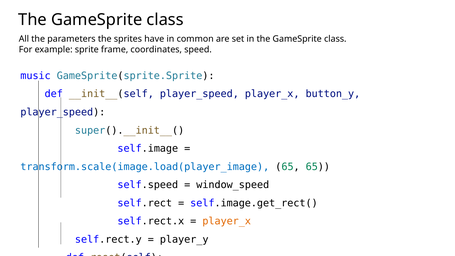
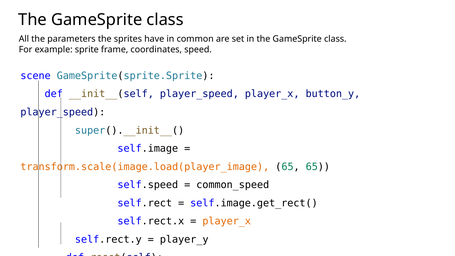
music: music -> scene
transform.scale(image.load(player_image colour: blue -> orange
window_speed: window_speed -> common_speed
